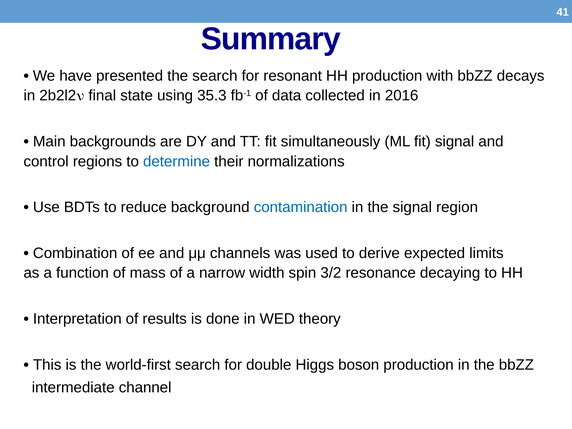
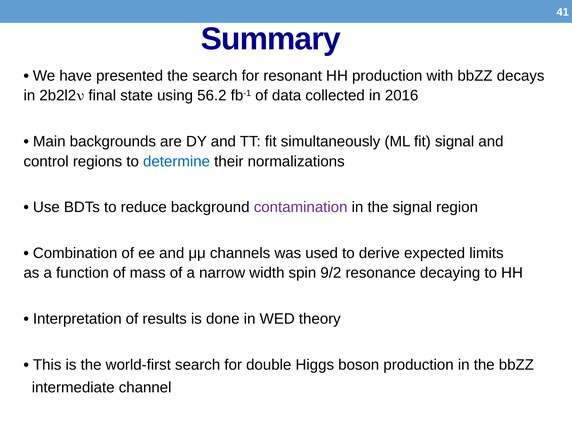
35.3: 35.3 -> 56.2
contamination colour: blue -> purple
3/2: 3/2 -> 9/2
